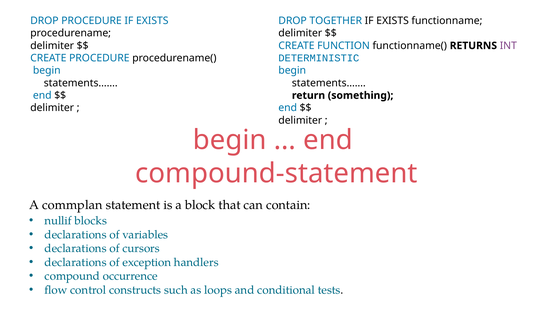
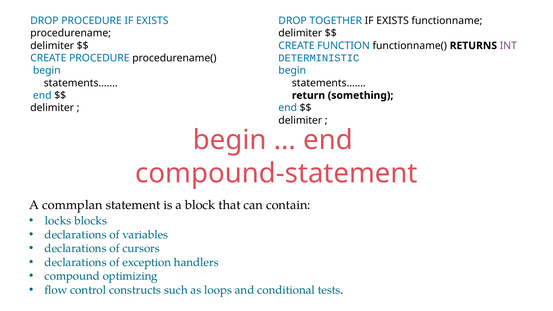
nullif: nullif -> locks
occurrence: occurrence -> optimizing
